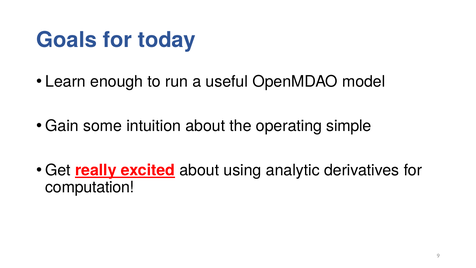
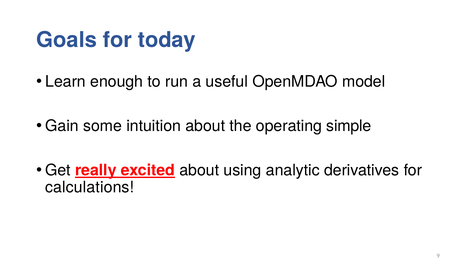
computation: computation -> calculations
